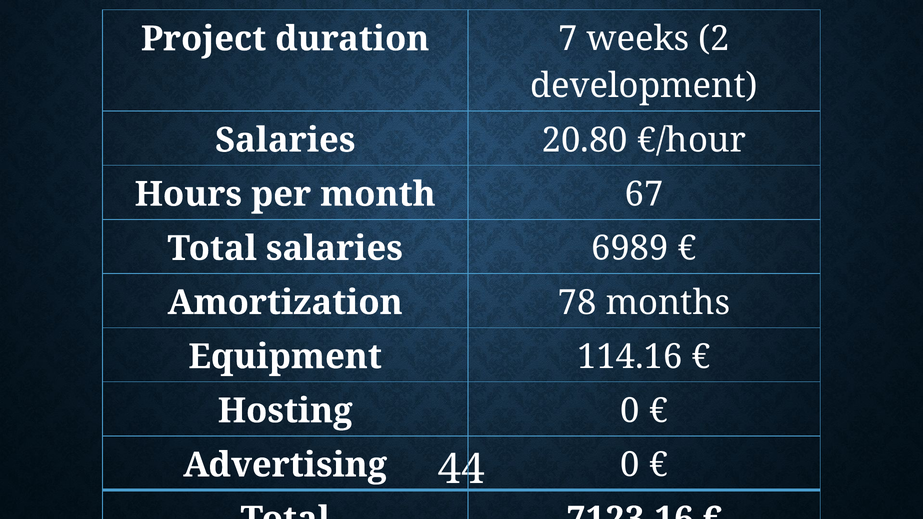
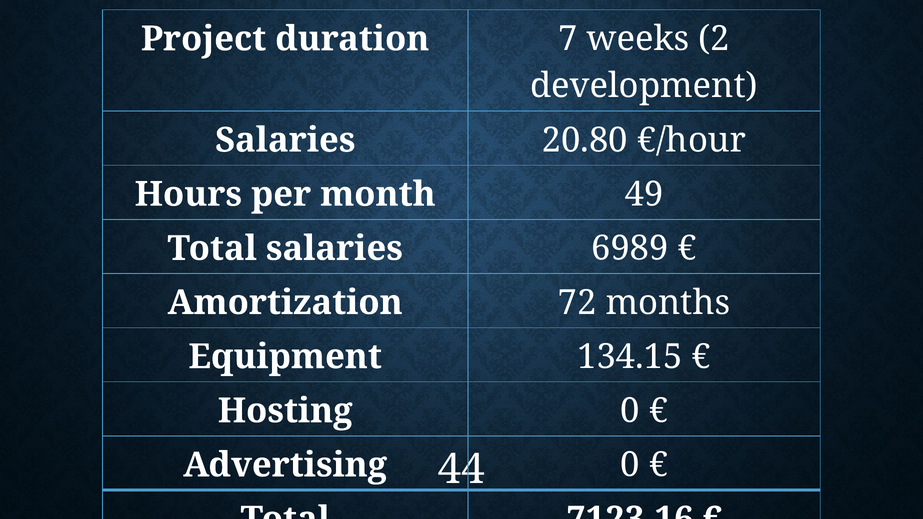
67: 67 -> 49
78: 78 -> 72
114.16: 114.16 -> 134.15
